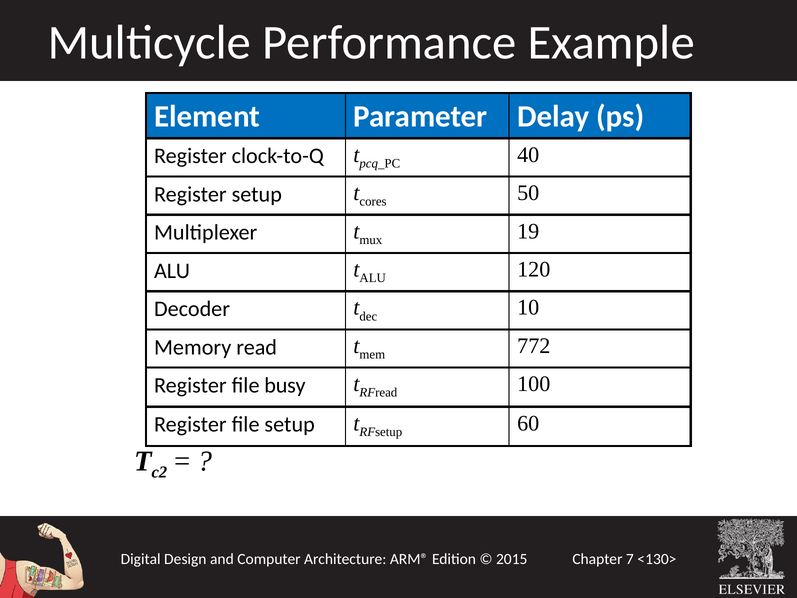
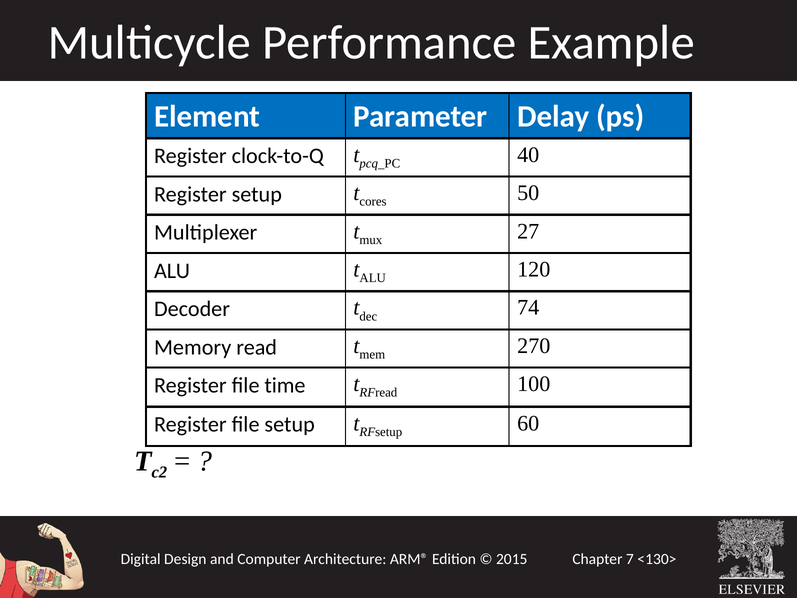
19: 19 -> 27
10: 10 -> 74
772: 772 -> 270
busy: busy -> time
